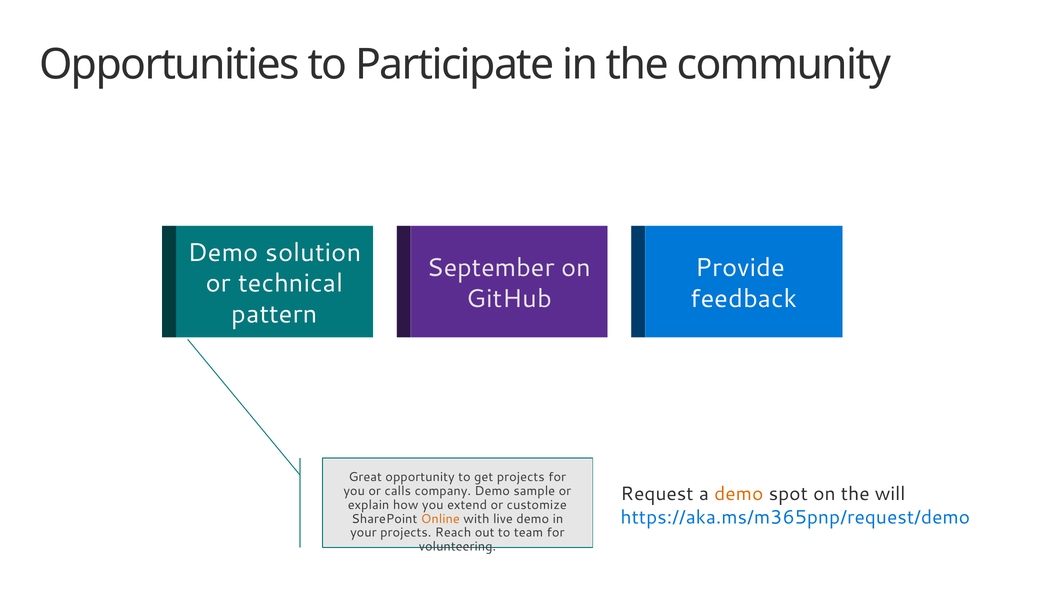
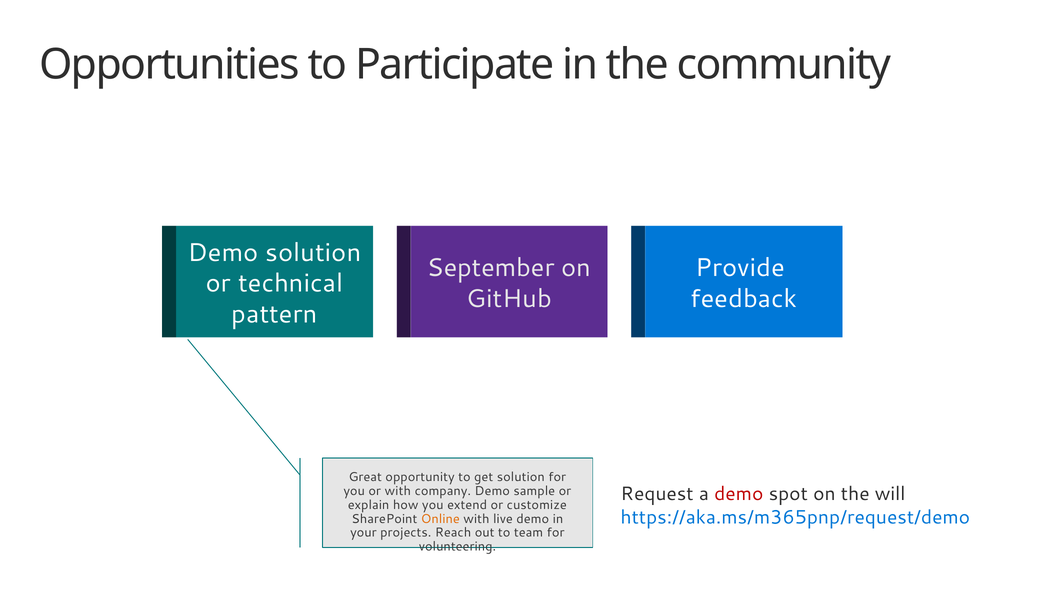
get projects: projects -> solution
or calls: calls -> with
demo at (739, 494) colour: orange -> red
